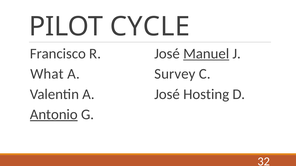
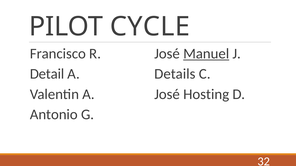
What: What -> Detail
Survey: Survey -> Details
Antonio underline: present -> none
